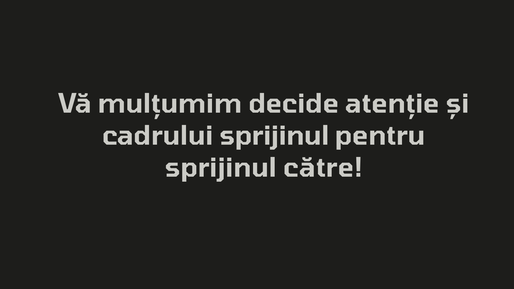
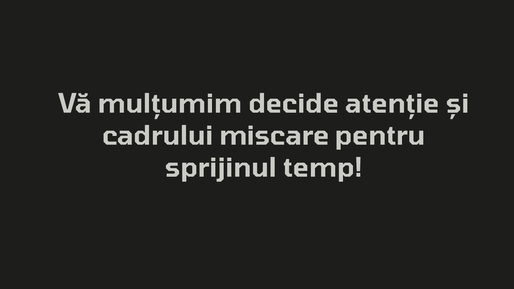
cadrului sprijinul: sprijinul -> miscare
către: către -> temp
